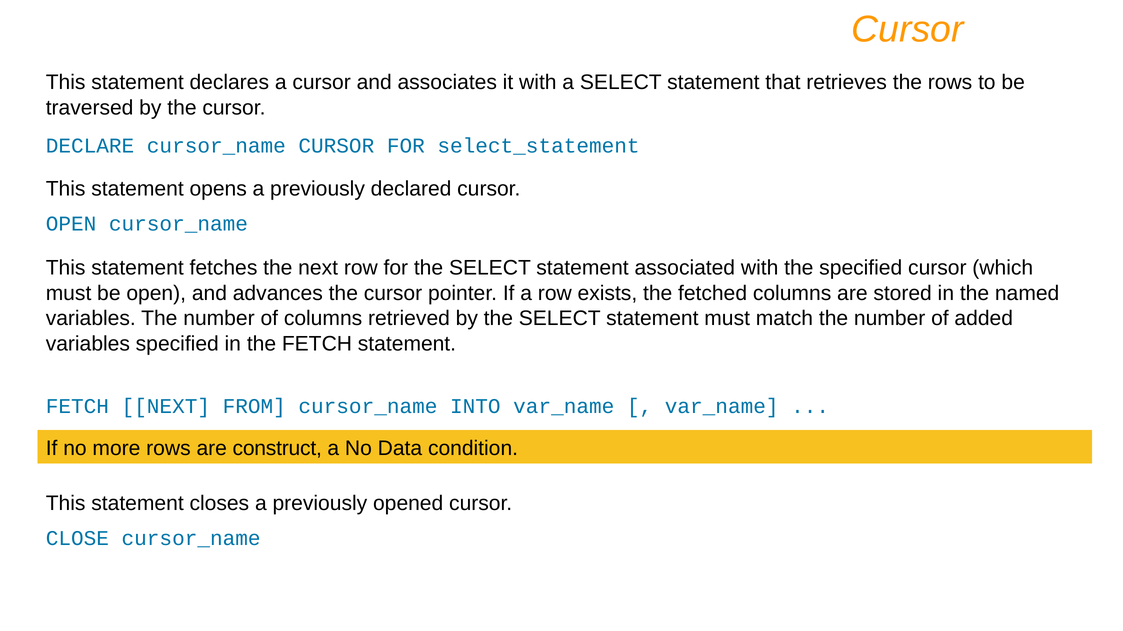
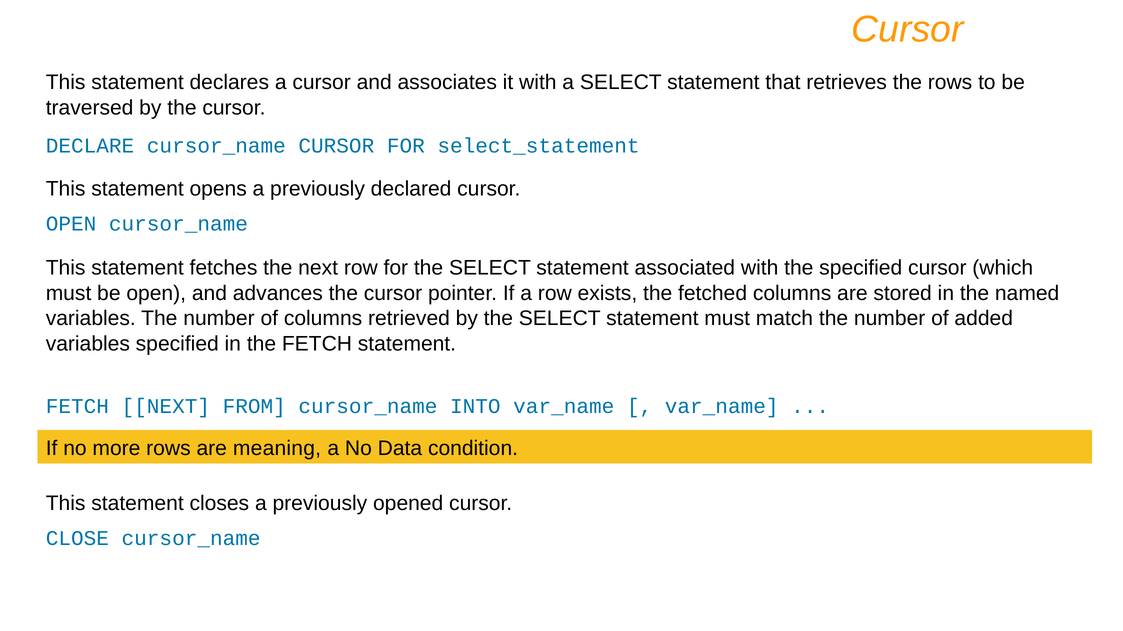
construct: construct -> meaning
